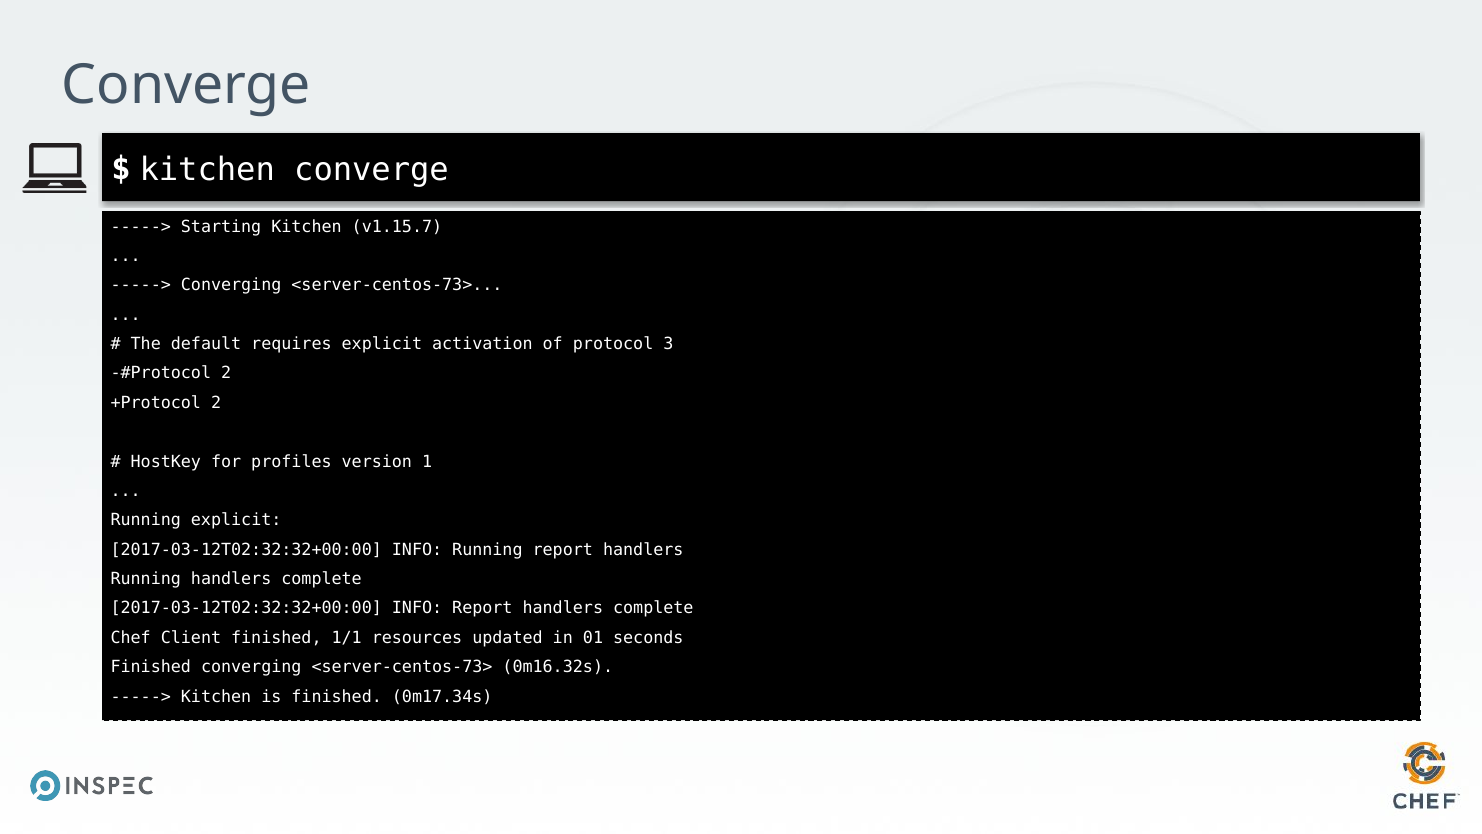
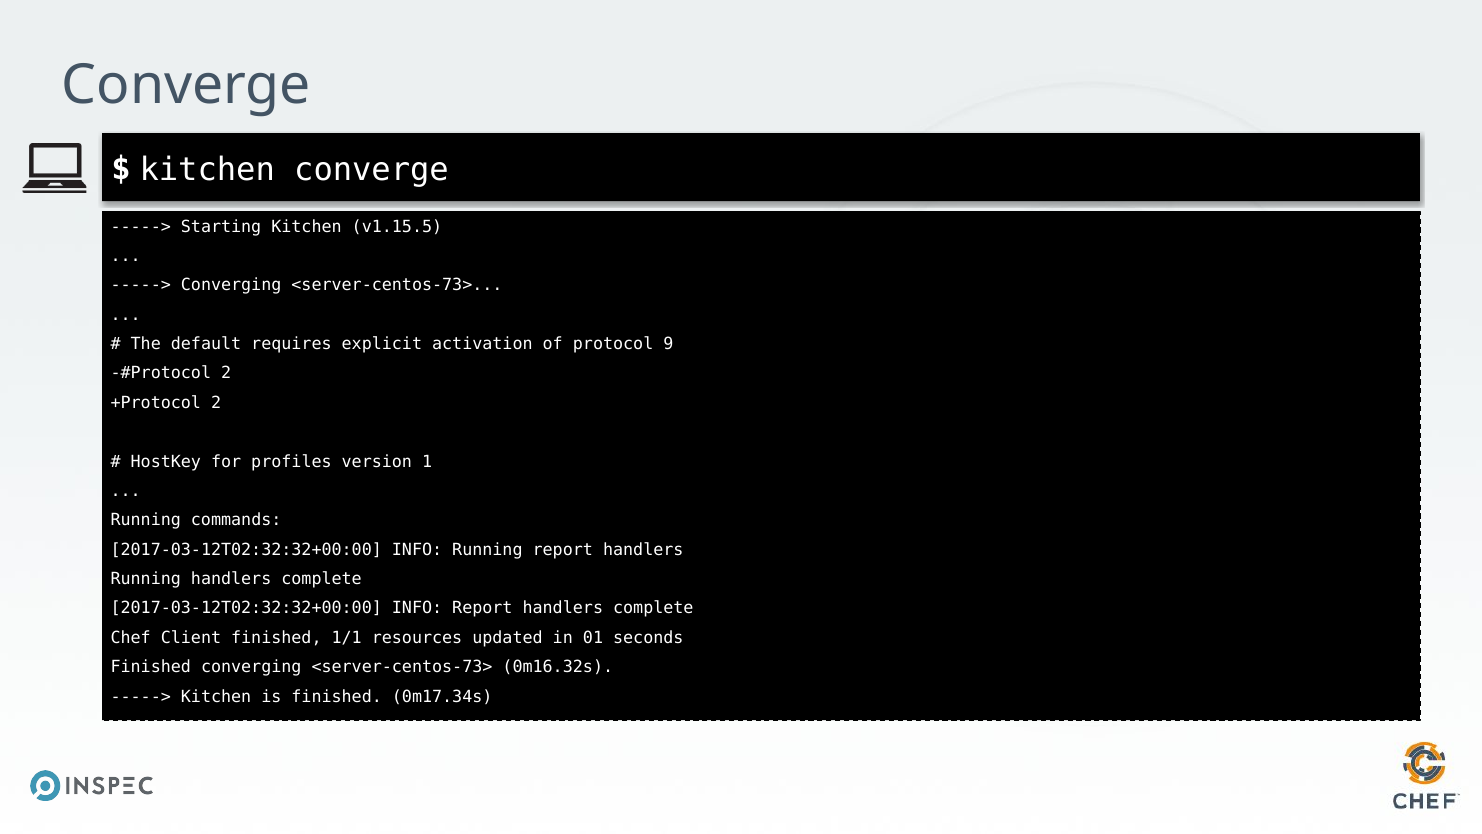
v1.15.7: v1.15.7 -> v1.15.5
3: 3 -> 9
Running explicit: explicit -> commands
